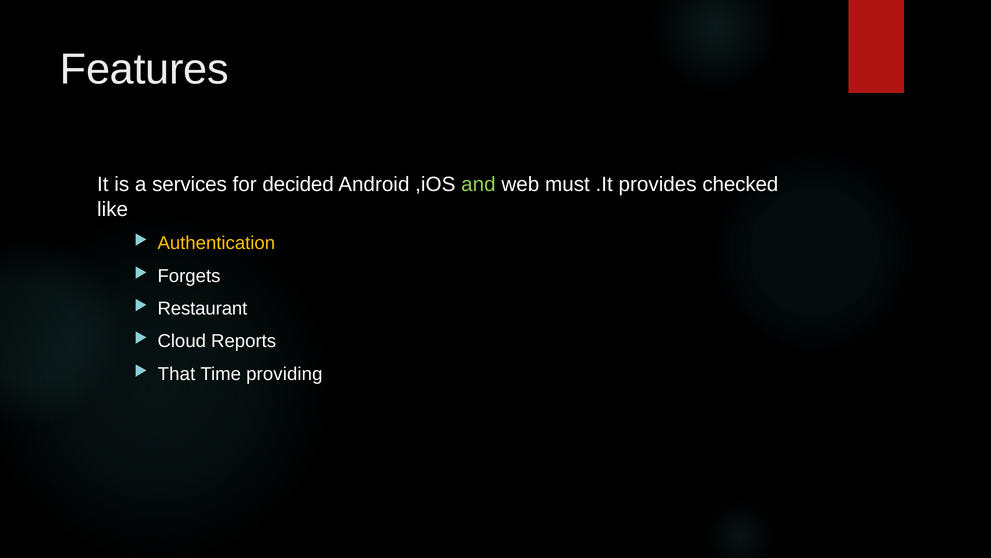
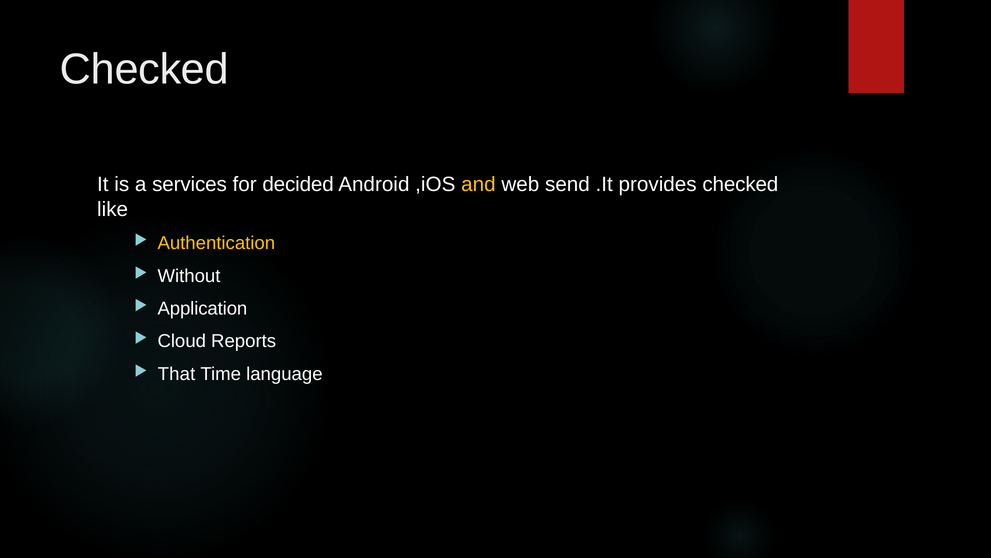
Features at (144, 70): Features -> Checked
and colour: light green -> yellow
must: must -> send
Forgets: Forgets -> Without
Restaurant: Restaurant -> Application
providing: providing -> language
